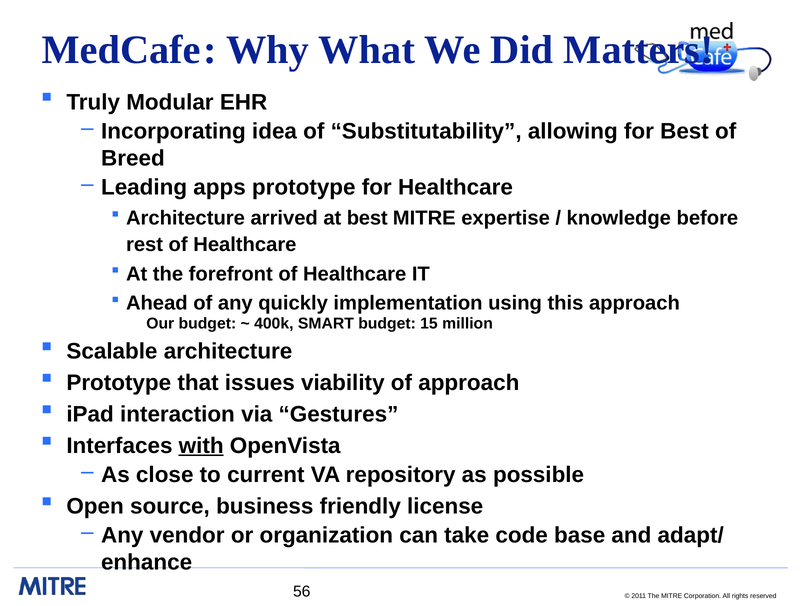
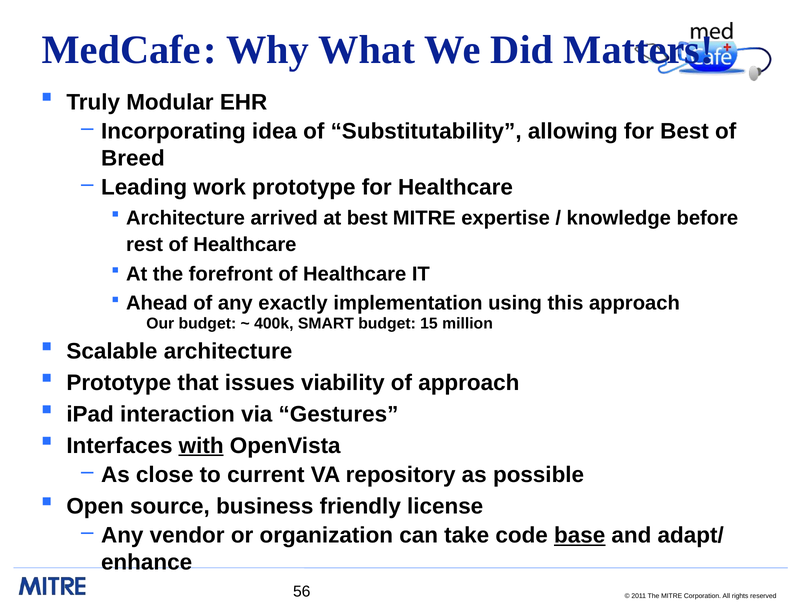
apps: apps -> work
quickly: quickly -> exactly
base underline: none -> present
